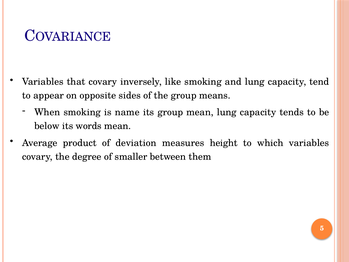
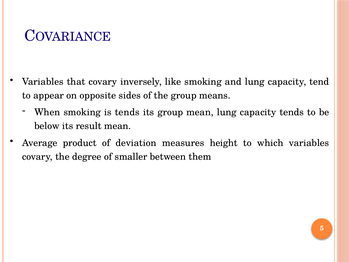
is name: name -> tends
words: words -> result
